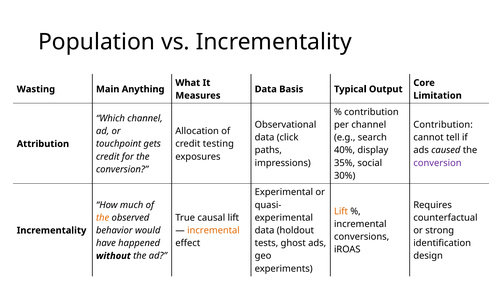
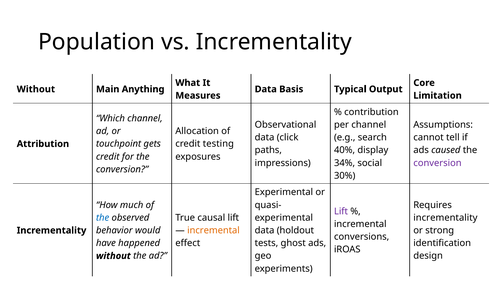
Wasting at (36, 89): Wasting -> Without
Contribution at (443, 125): Contribution -> Assumptions
35%: 35% -> 34%
Lift at (341, 211) colour: orange -> purple
the at (103, 218) colour: orange -> blue
counterfactual at (445, 218): counterfactual -> incrementality
